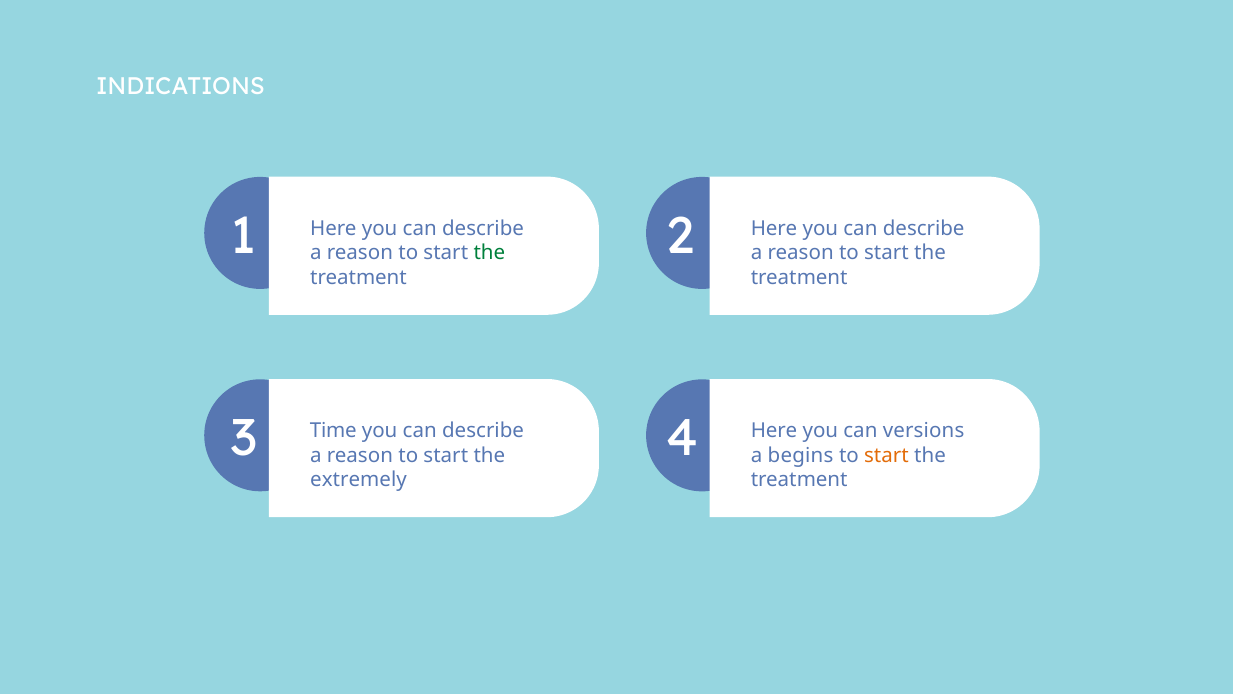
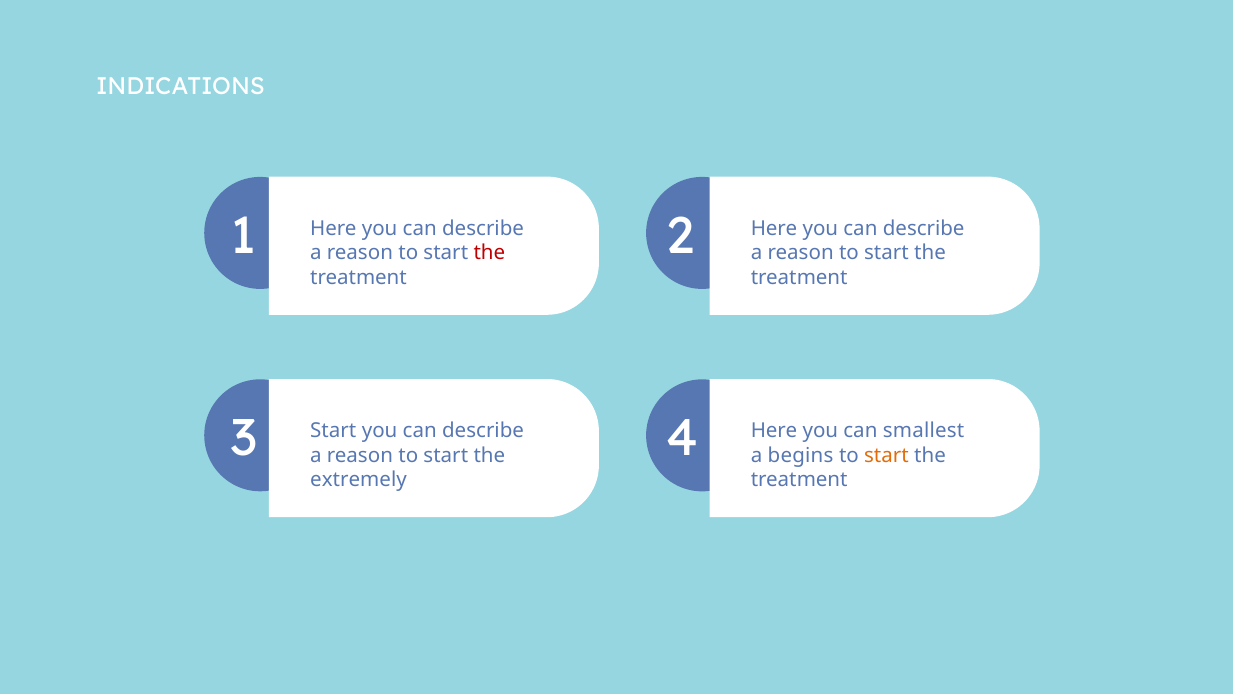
the at (489, 253) colour: green -> red
3 Time: Time -> Start
versions: versions -> smallest
